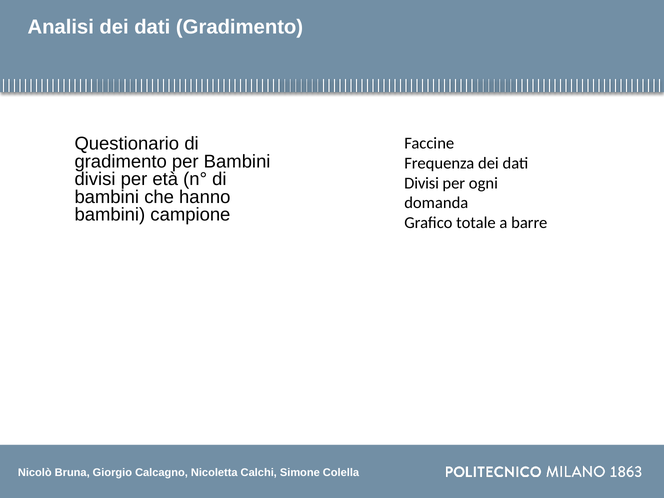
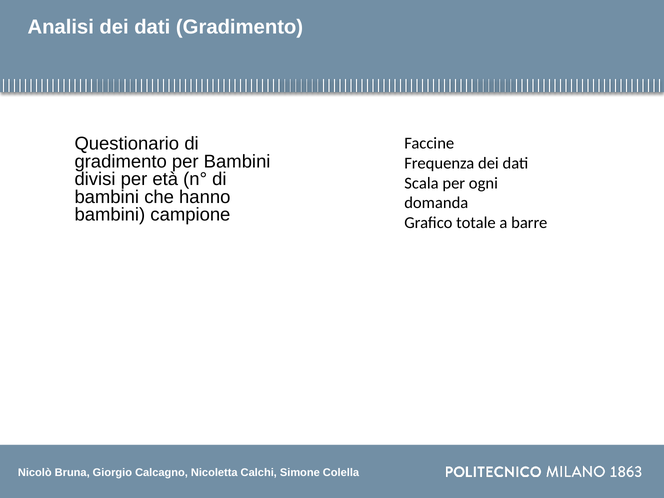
Divisi at (422, 183): Divisi -> Scala
